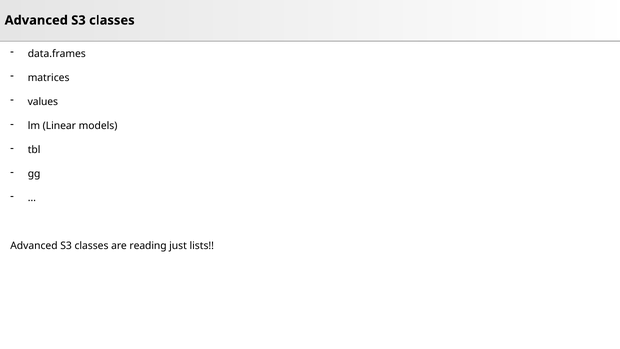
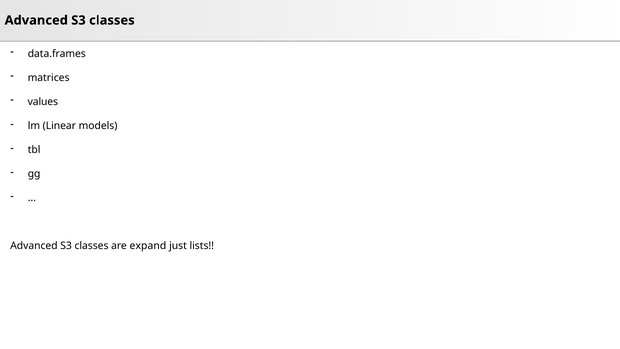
reading: reading -> expand
